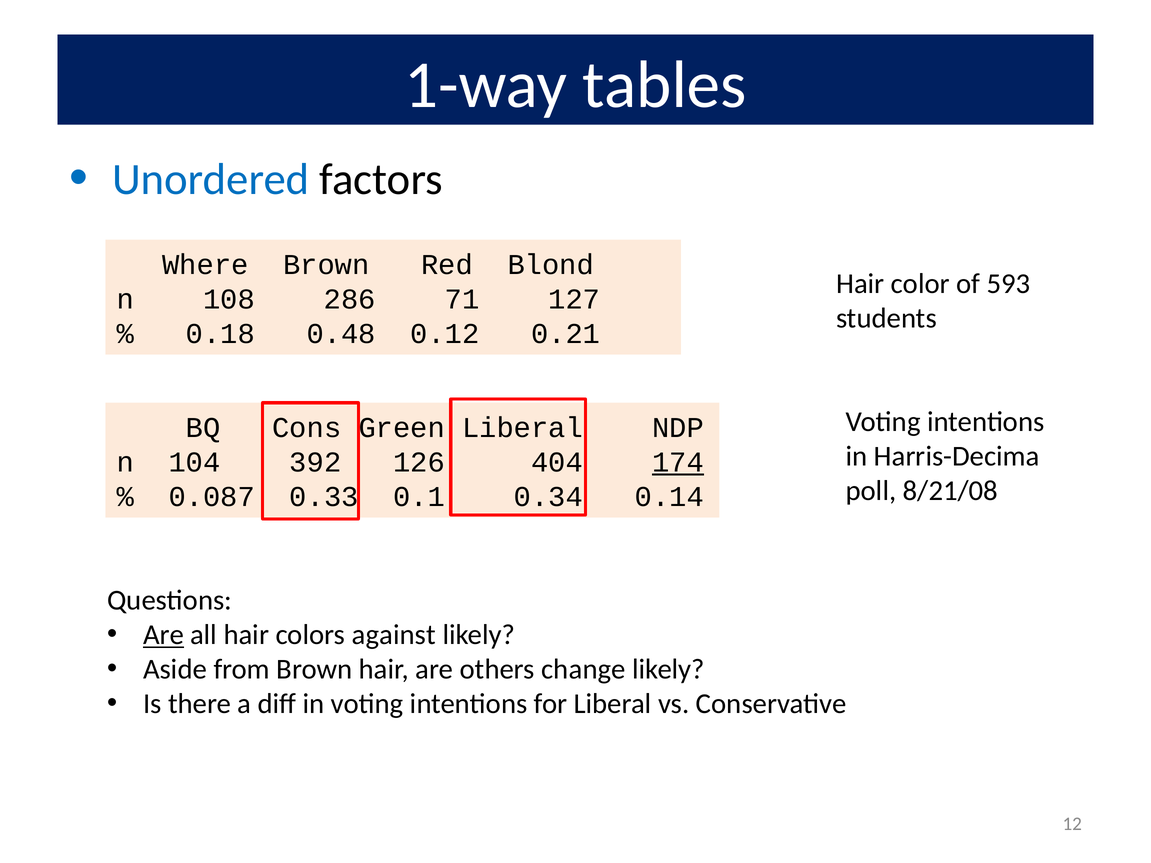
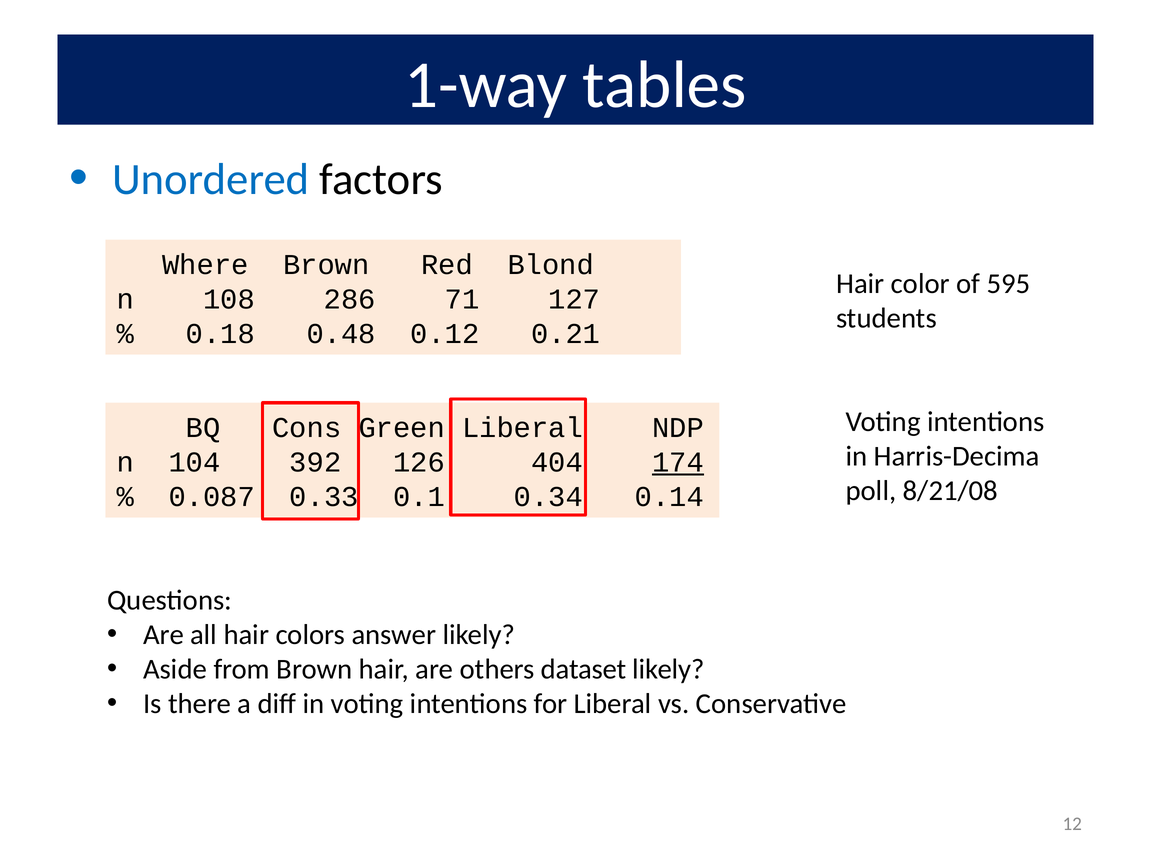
593: 593 -> 595
Are at (164, 635) underline: present -> none
against: against -> answer
change: change -> dataset
